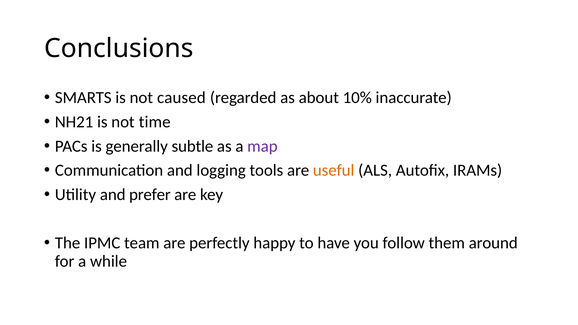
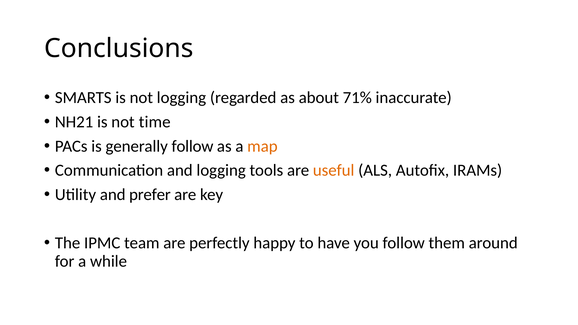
not caused: caused -> logging
10%: 10% -> 71%
generally subtle: subtle -> follow
map colour: purple -> orange
